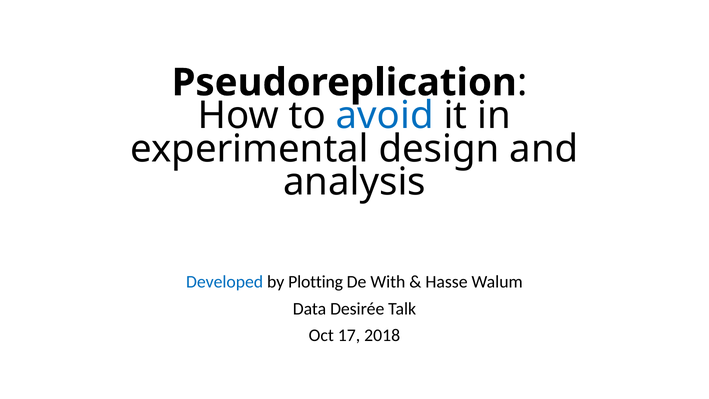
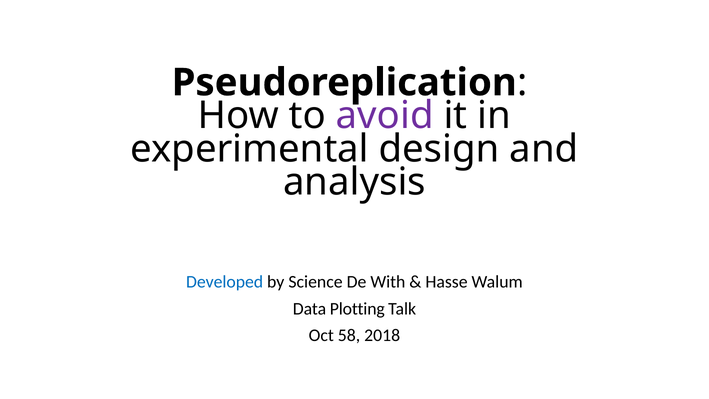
avoid colour: blue -> purple
Plotting: Plotting -> Science
Desirée: Desirée -> Plotting
17: 17 -> 58
